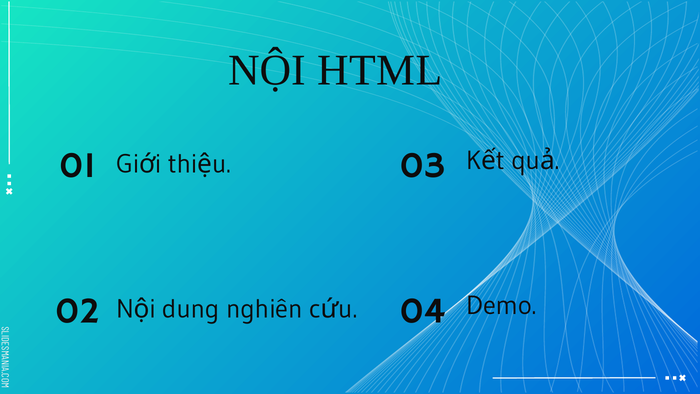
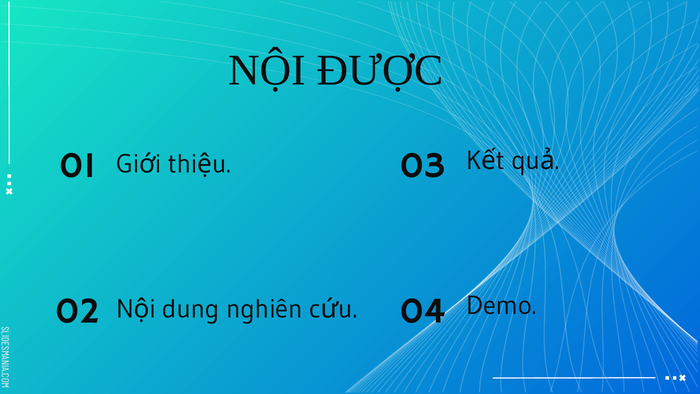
HTML: HTML -> ĐƯỢC
